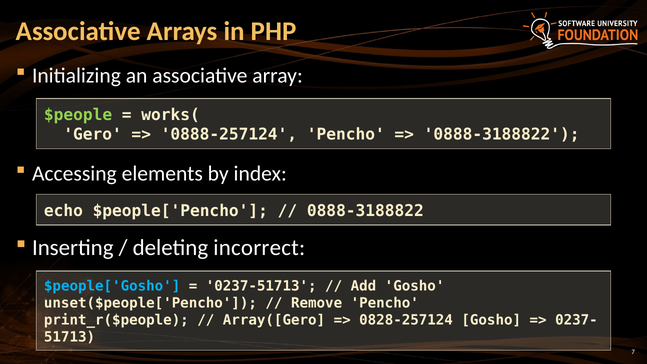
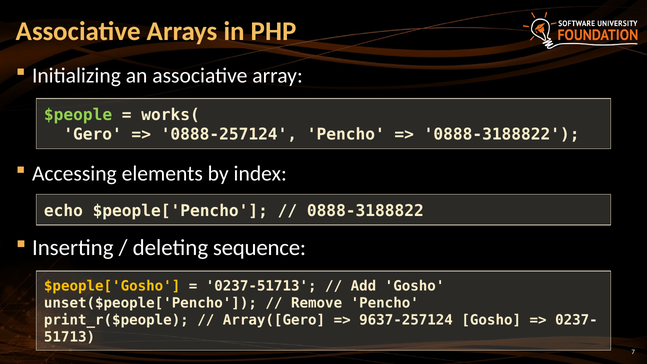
incorrect: incorrect -> sequence
$people['Gosho colour: light blue -> yellow
0828-257124: 0828-257124 -> 9637-257124
